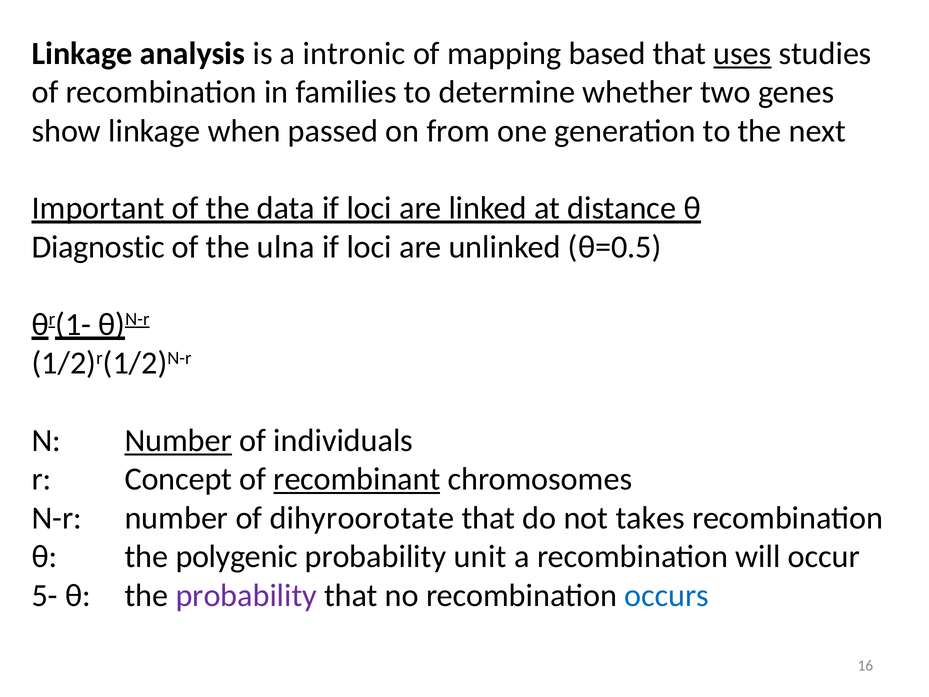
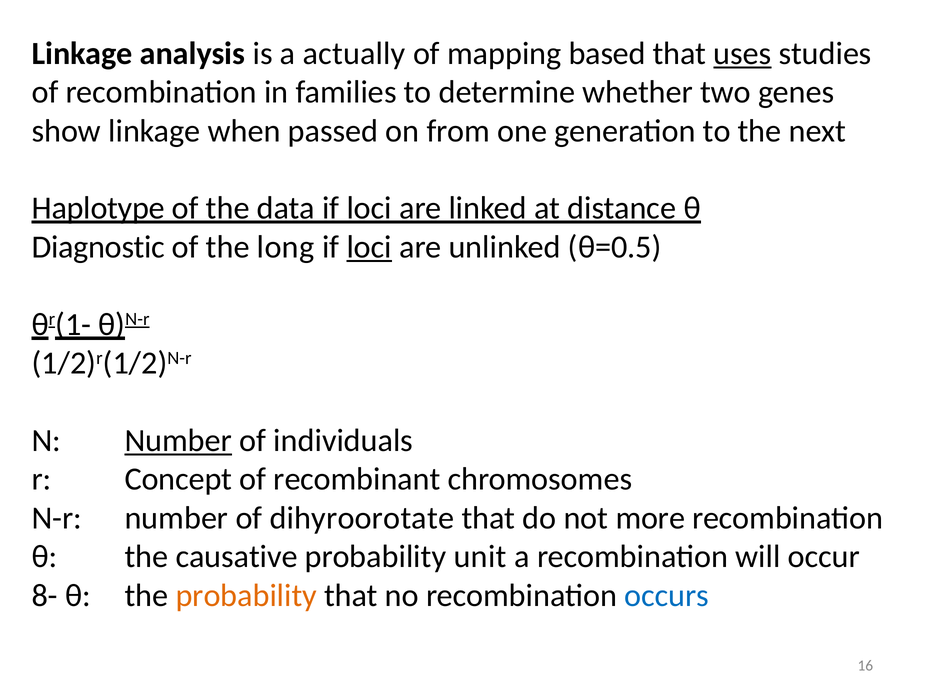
intronic: intronic -> actually
Important: Important -> Haplotype
ulna: ulna -> long
loci at (369, 247) underline: none -> present
recombinant underline: present -> none
takes: takes -> more
polygenic: polygenic -> causative
5-: 5- -> 8-
probability at (246, 595) colour: purple -> orange
